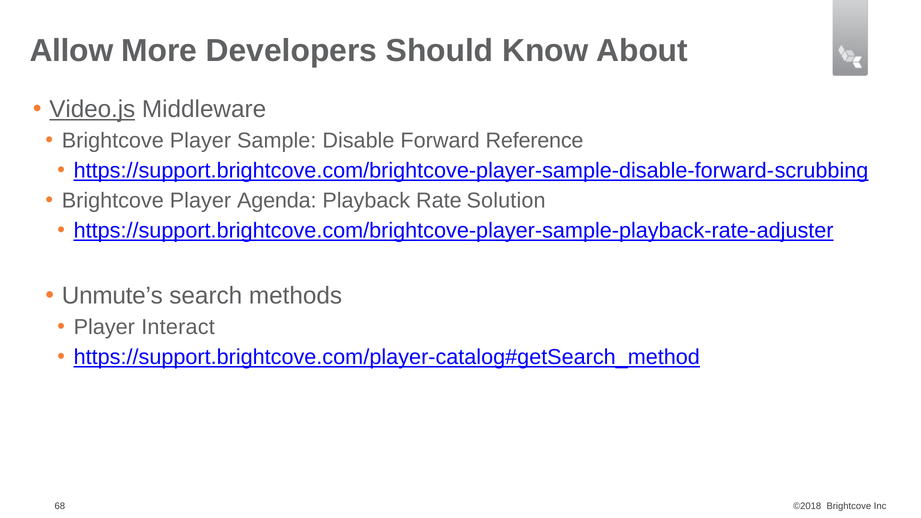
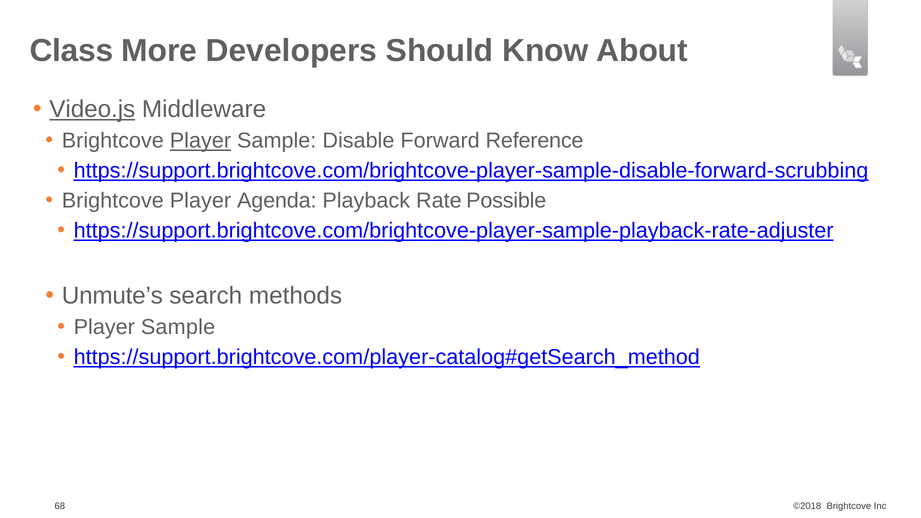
Allow: Allow -> Class
Player at (200, 141) underline: none -> present
Solution: Solution -> Possible
Interact at (178, 327): Interact -> Sample
